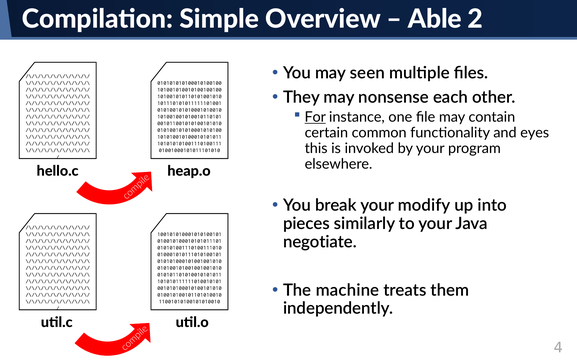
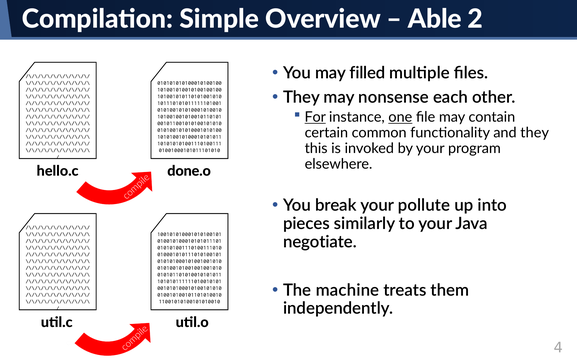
seen: seen -> filled
one underline: none -> present
and eyes: eyes -> they
heap.o: heap.o -> done.o
modify: modify -> pollute
